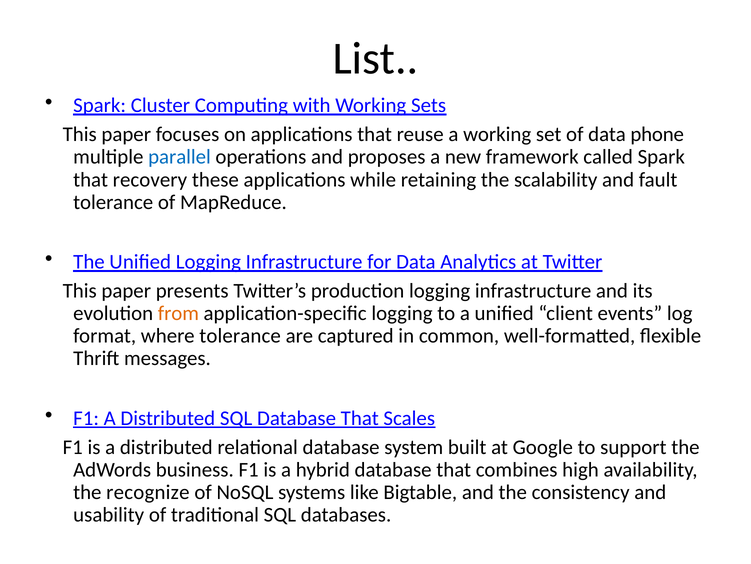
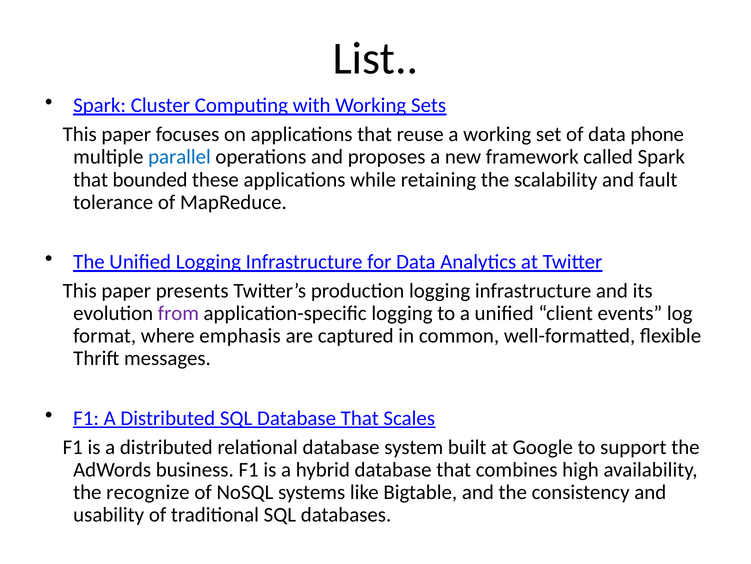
recovery: recovery -> bounded
from colour: orange -> purple
where tolerance: tolerance -> emphasis
